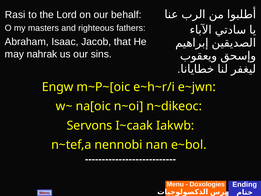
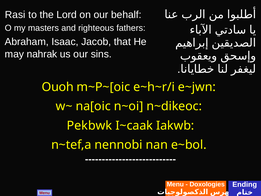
Engw: Engw -> Ouoh
Servons: Servons -> Pekbwk
